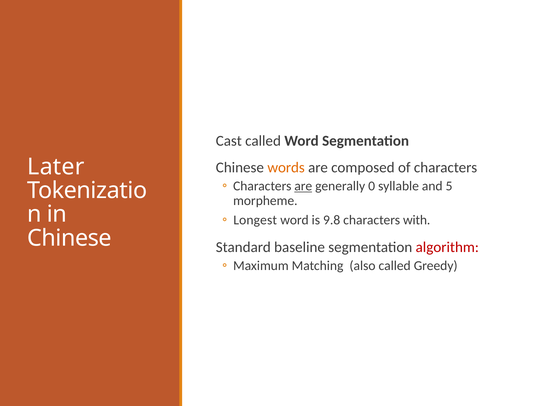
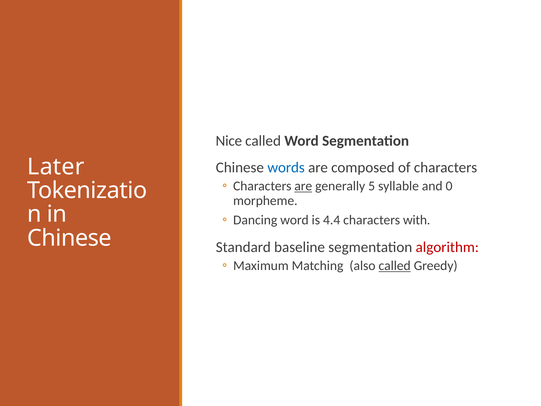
Cast: Cast -> Nice
words colour: orange -> blue
0: 0 -> 5
5: 5 -> 0
Longest: Longest -> Dancing
9.8: 9.8 -> 4.4
called at (395, 266) underline: none -> present
